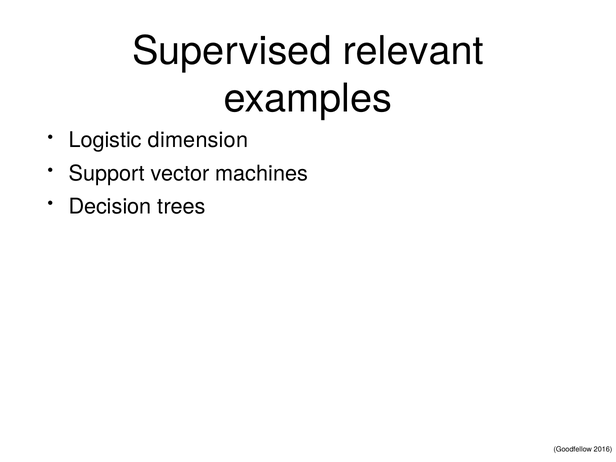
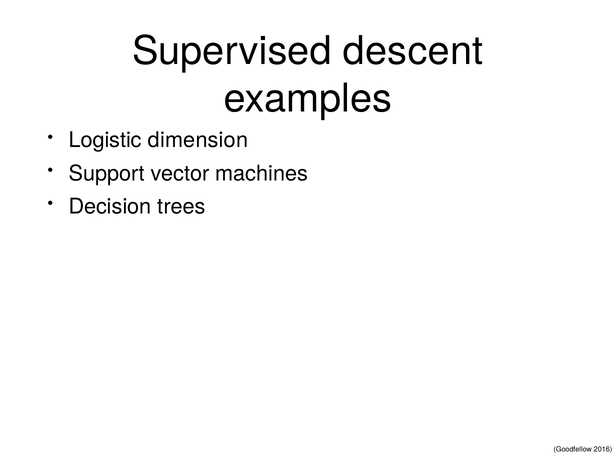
relevant: relevant -> descent
